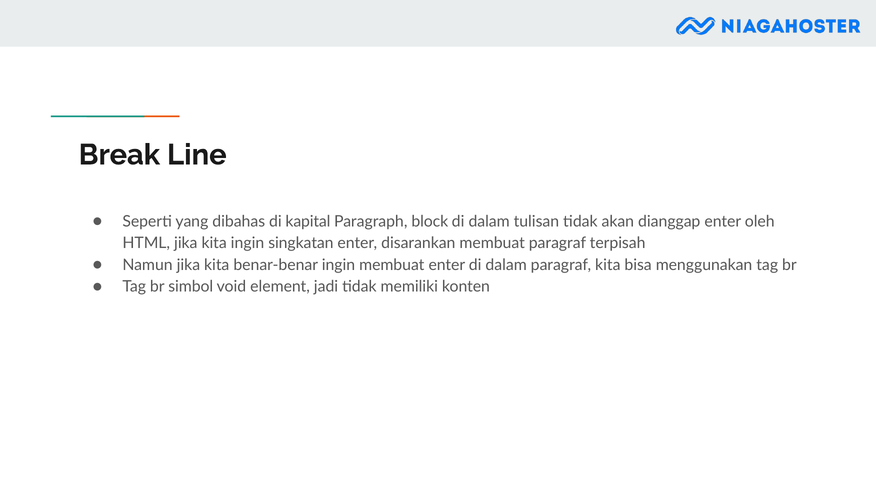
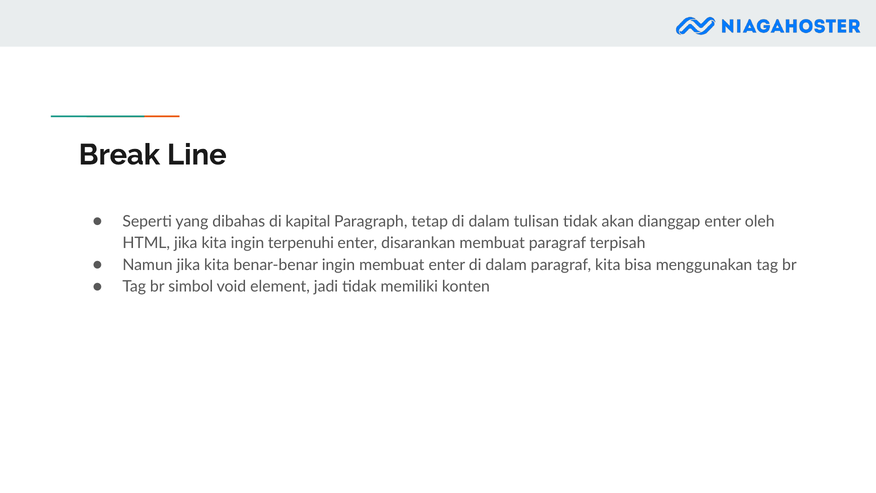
block: block -> tetap
singkatan: singkatan -> terpenuhi
